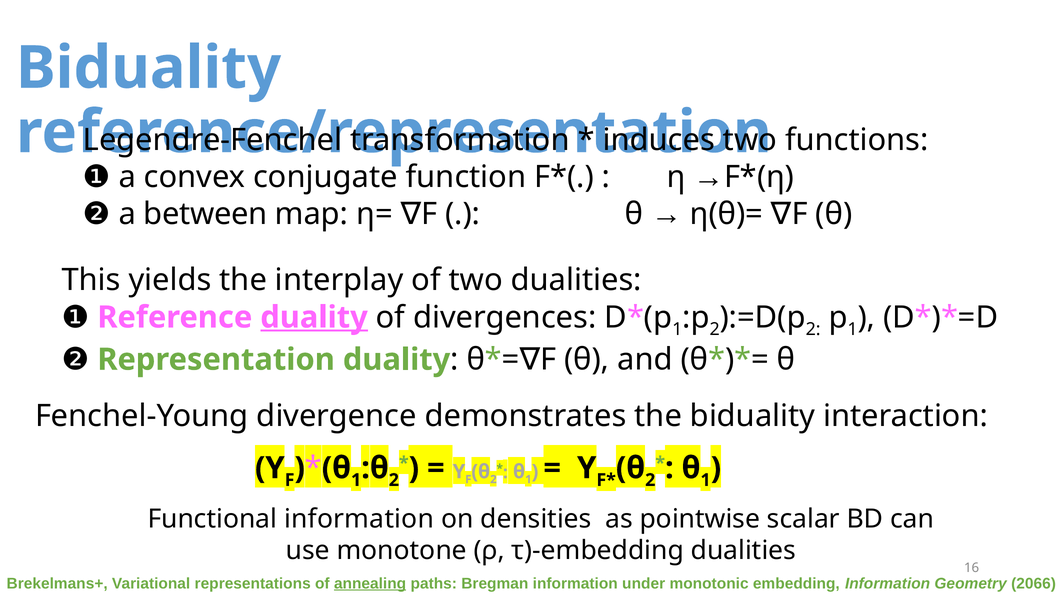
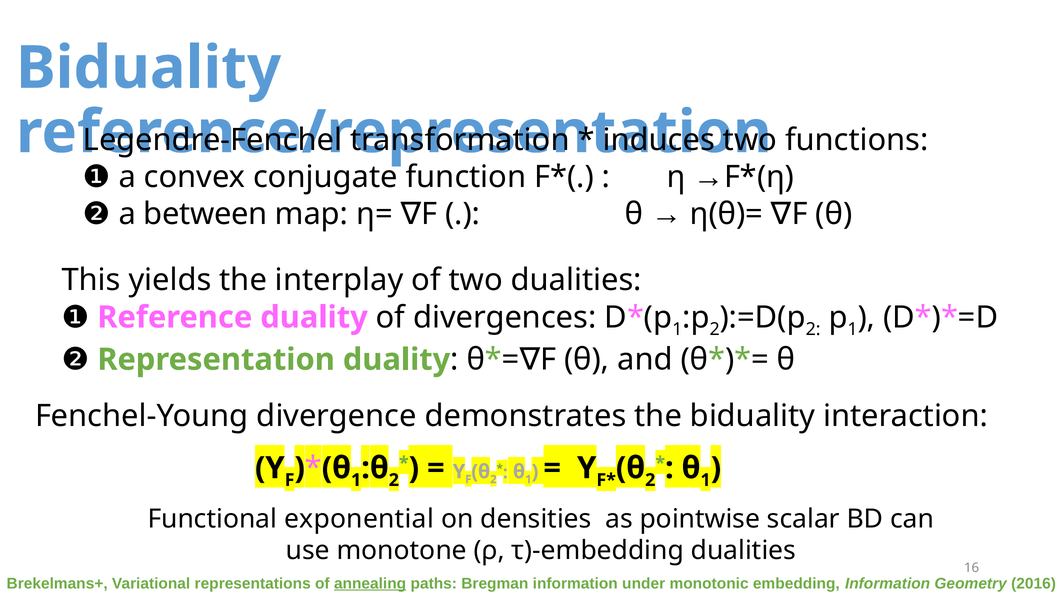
duality at (314, 317) underline: present -> none
Functional information: information -> exponential
2066: 2066 -> 2016
